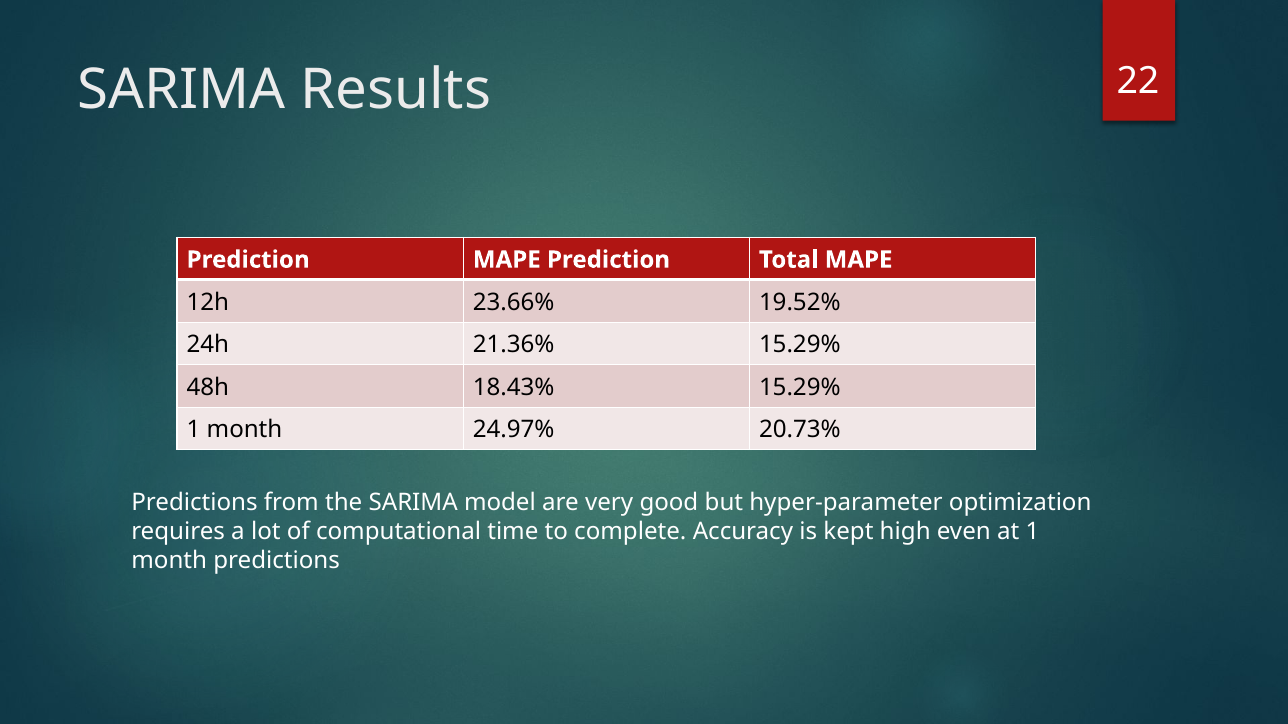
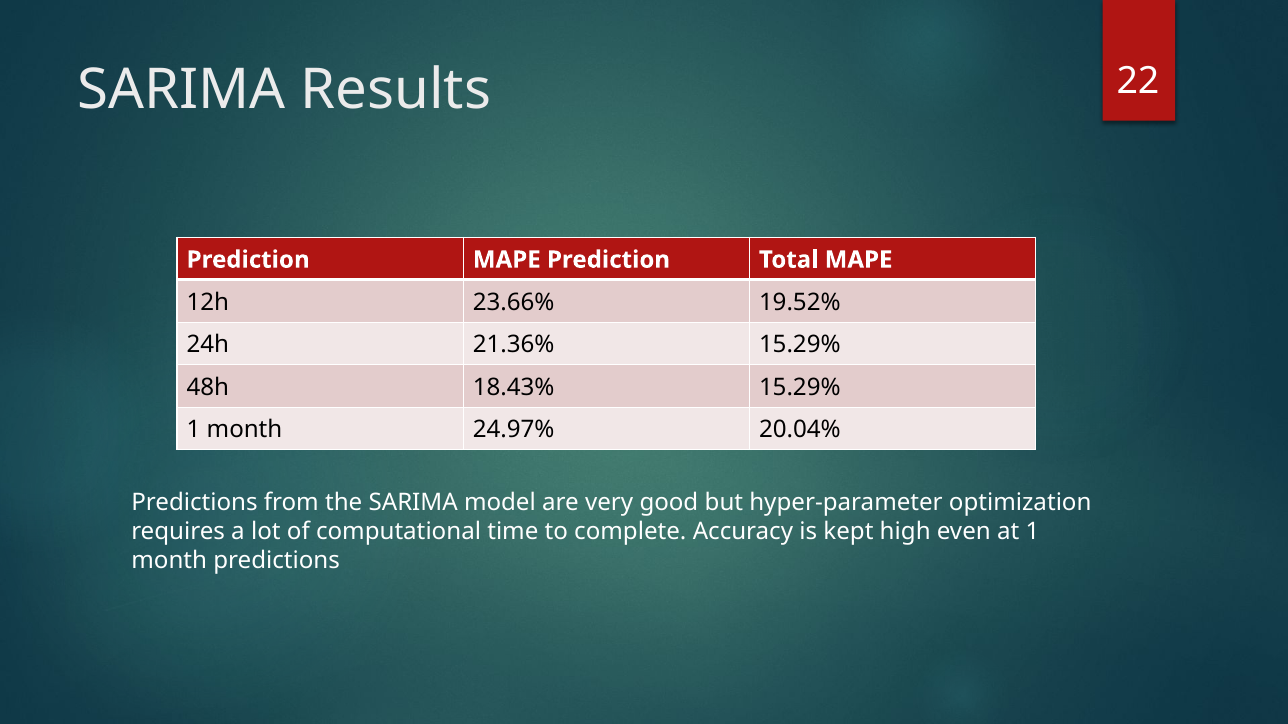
20.73%: 20.73% -> 20.04%
